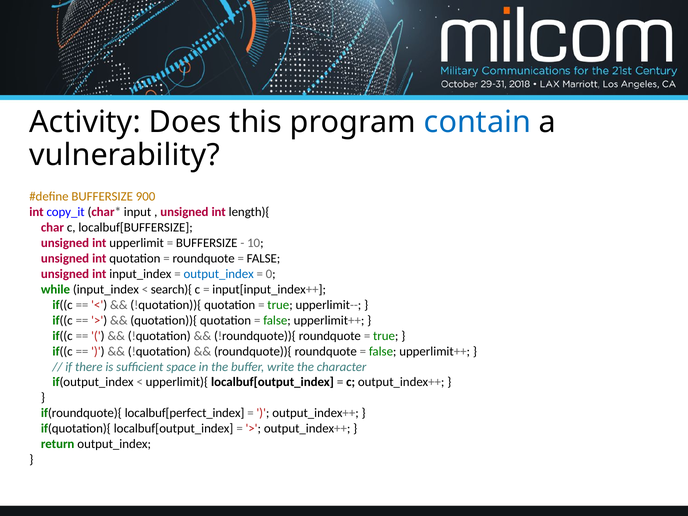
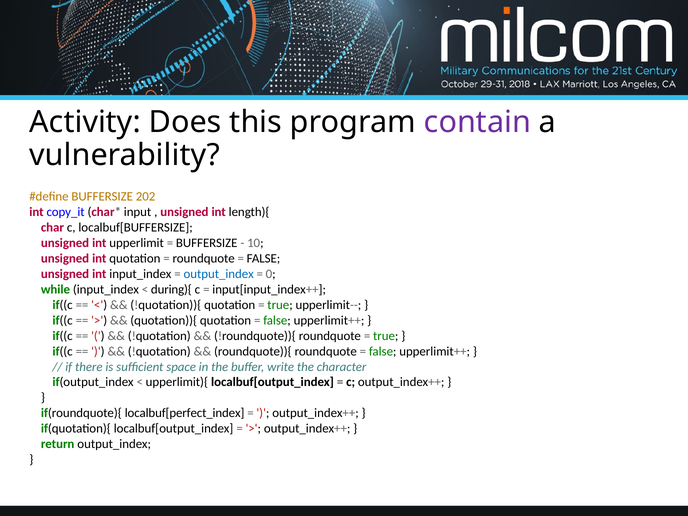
contain colour: blue -> purple
900: 900 -> 202
search){: search){ -> during){
